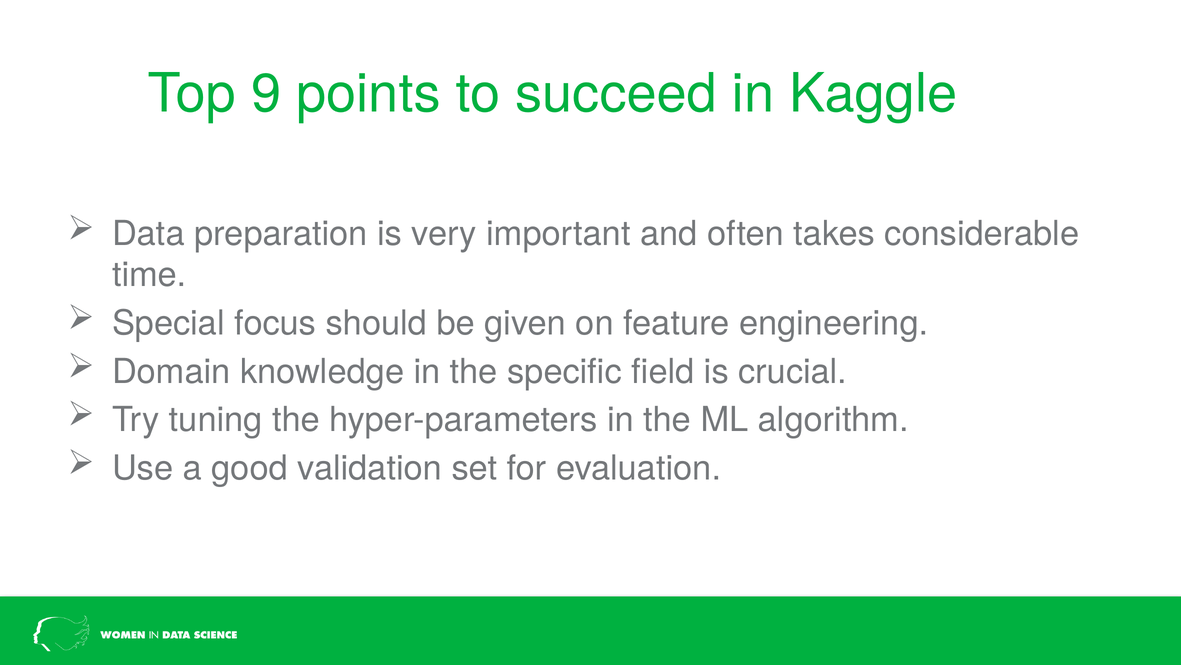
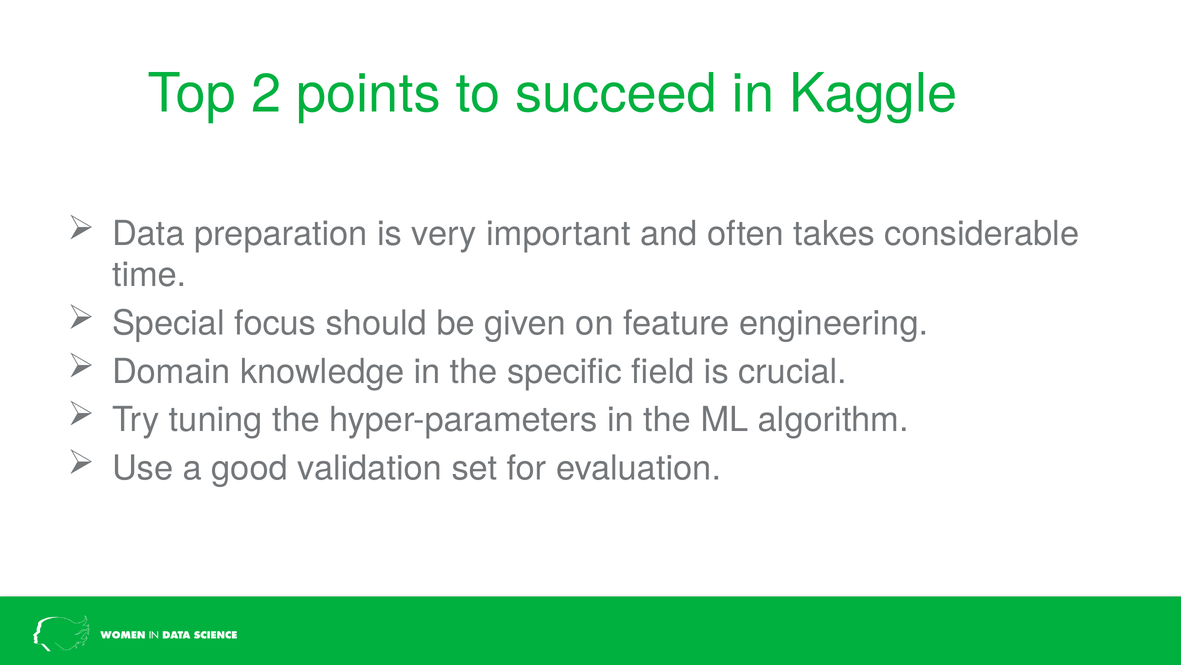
9: 9 -> 2
